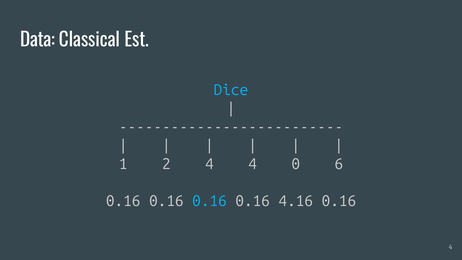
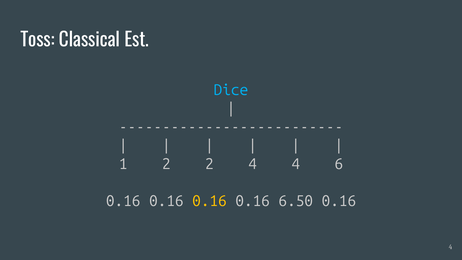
Data: Data -> Toss
2 4: 4 -> 2
4 0: 0 -> 4
0.16 at (209, 201) colour: light blue -> yellow
4.16: 4.16 -> 6.50
